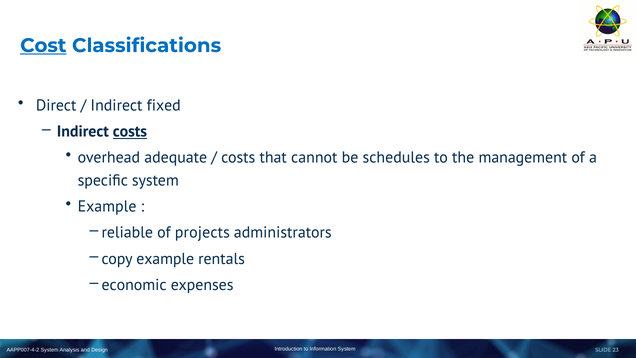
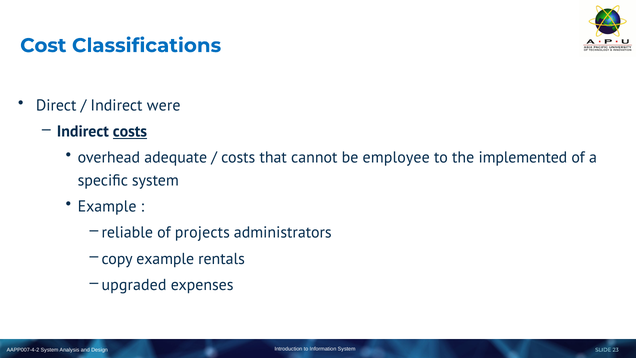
Cost underline: present -> none
fixed: fixed -> were
schedules: schedules -> employee
management: management -> implemented
economic: economic -> upgraded
